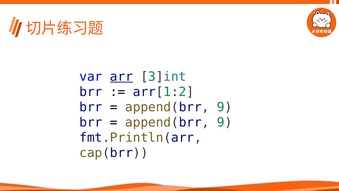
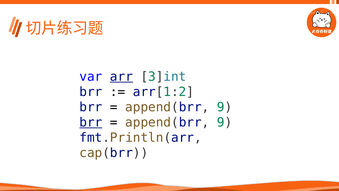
brr at (91, 122) underline: none -> present
